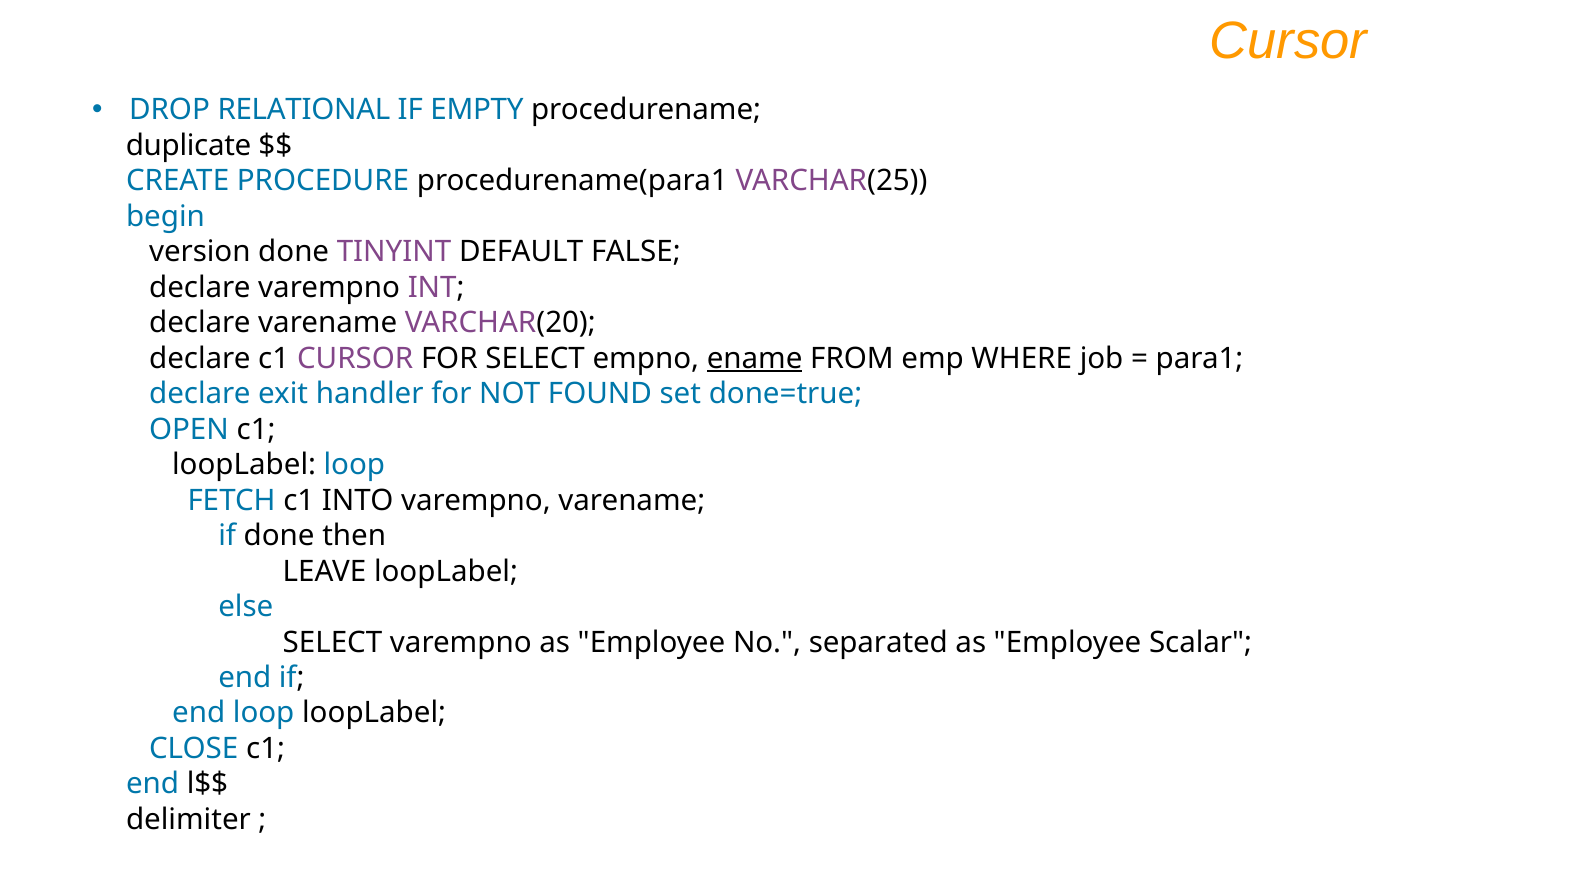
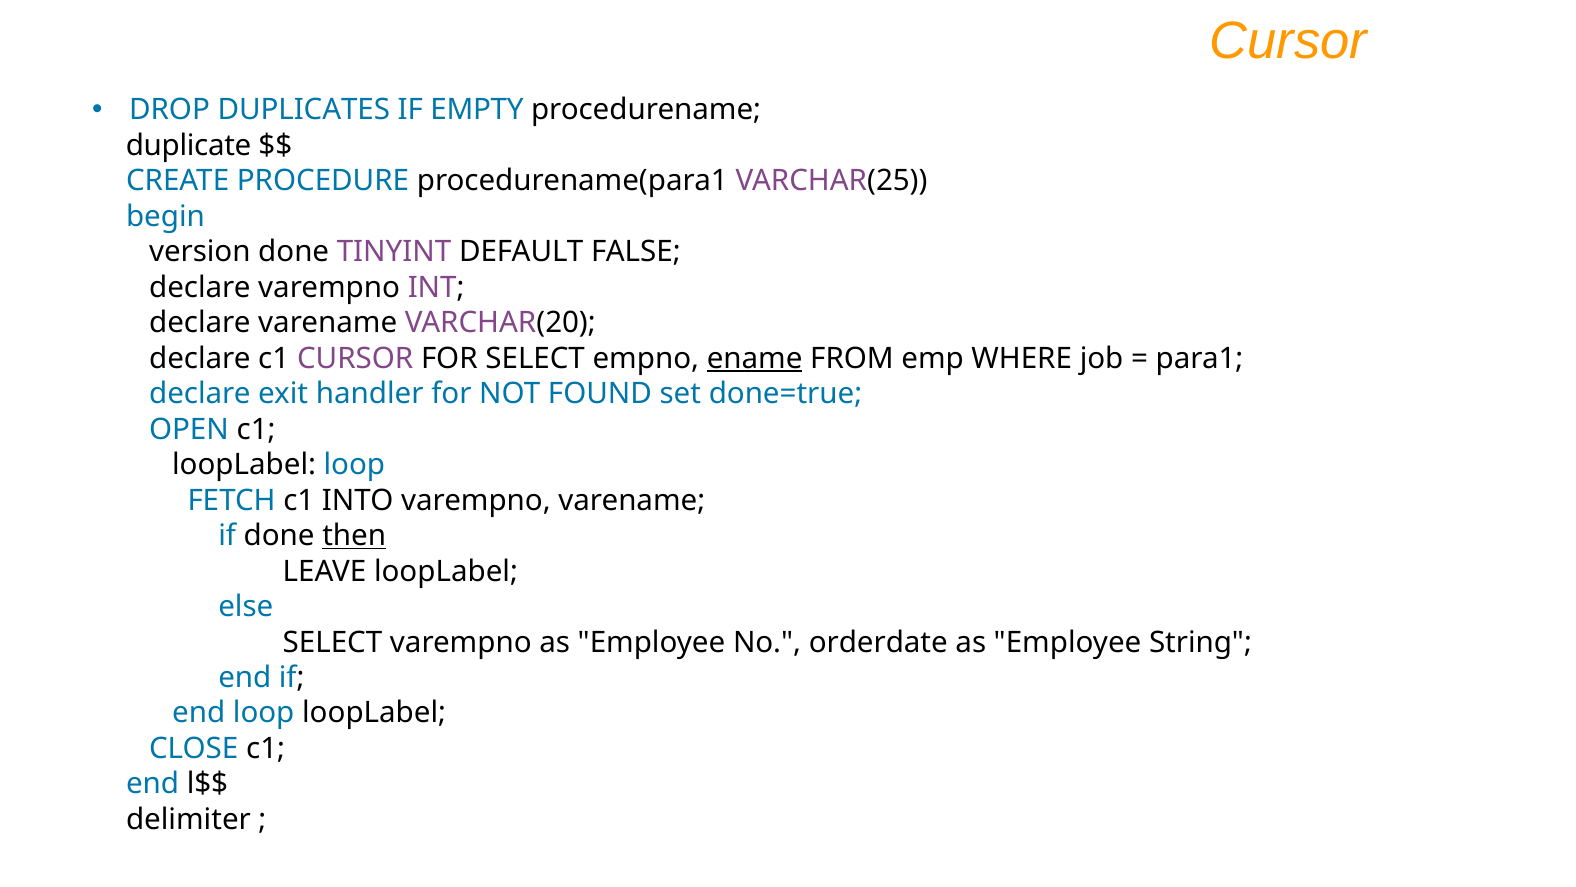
RELATIONAL: RELATIONAL -> DUPLICATES
then underline: none -> present
separated: separated -> orderdate
Scalar: Scalar -> String
